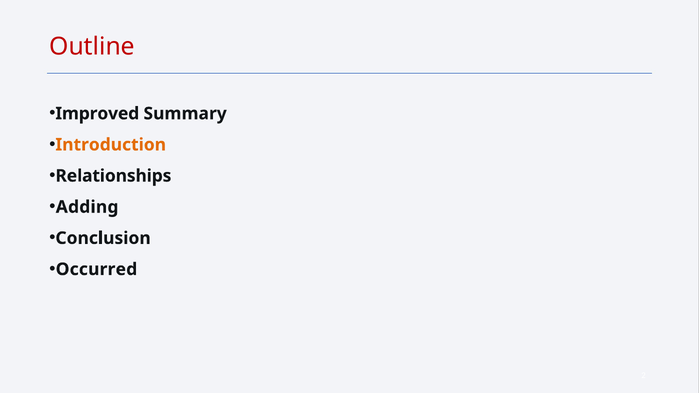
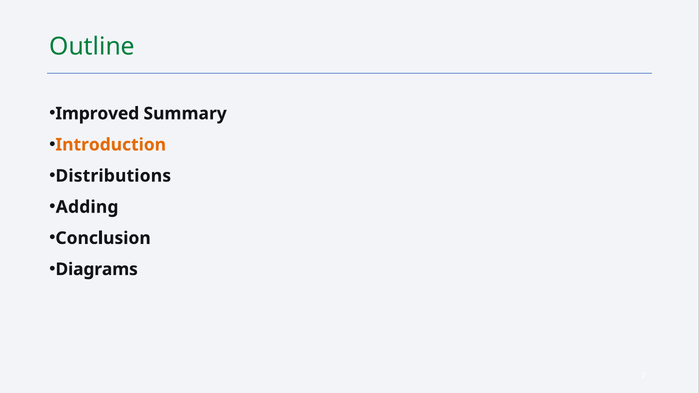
Outline colour: red -> green
Relationships: Relationships -> Distributions
Occurred: Occurred -> Diagrams
